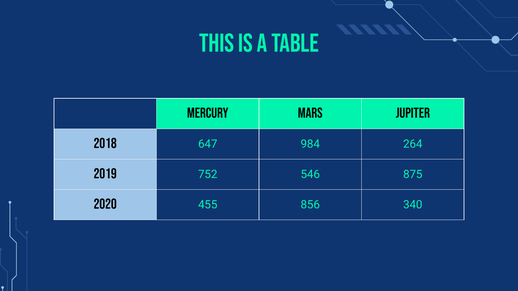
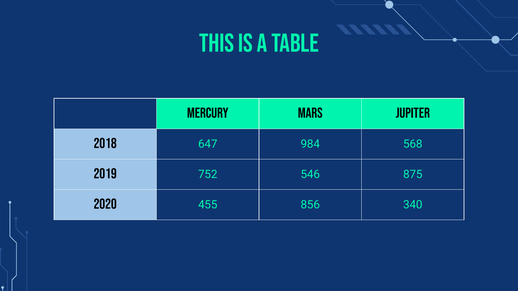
264: 264 -> 568
